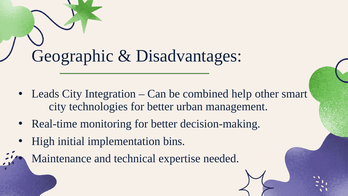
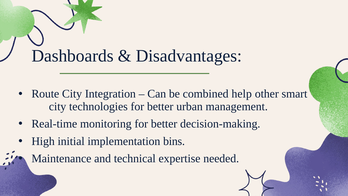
Geographic: Geographic -> Dashboards
Leads: Leads -> Route
